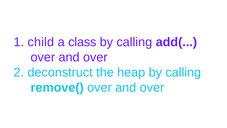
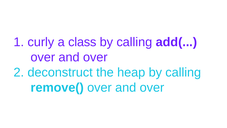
child: child -> curly
